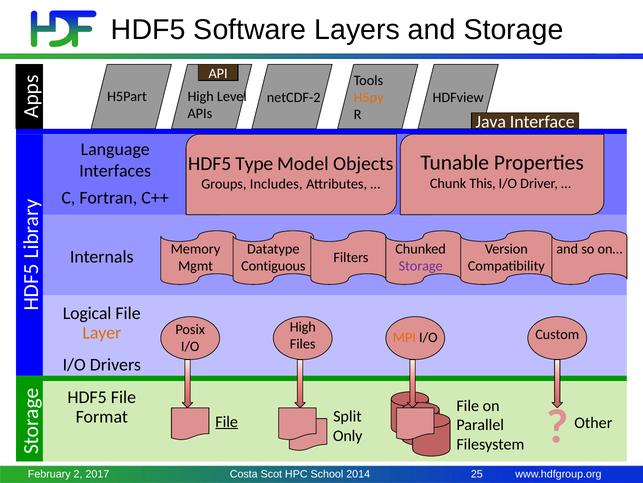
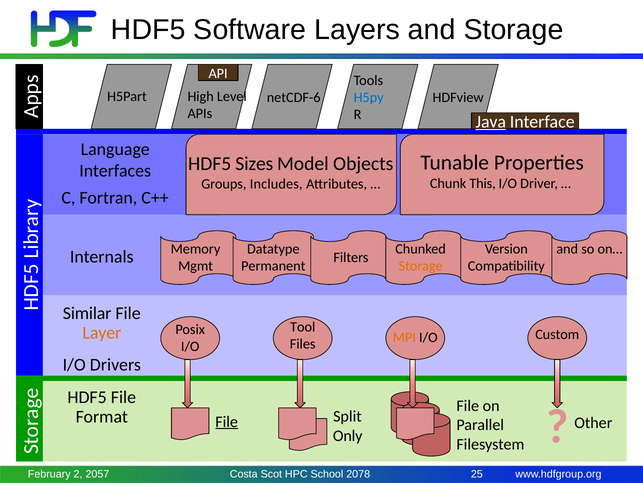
netCDF-2: netCDF-2 -> netCDF-6
H5py colour: orange -> blue
Java underline: none -> present
Type: Type -> Sizes
Contiguous: Contiguous -> Permanent
Storage at (421, 266) colour: purple -> orange
Logical: Logical -> Similar
High at (303, 326): High -> Tool
2017: 2017 -> 2057
2014: 2014 -> 2078
